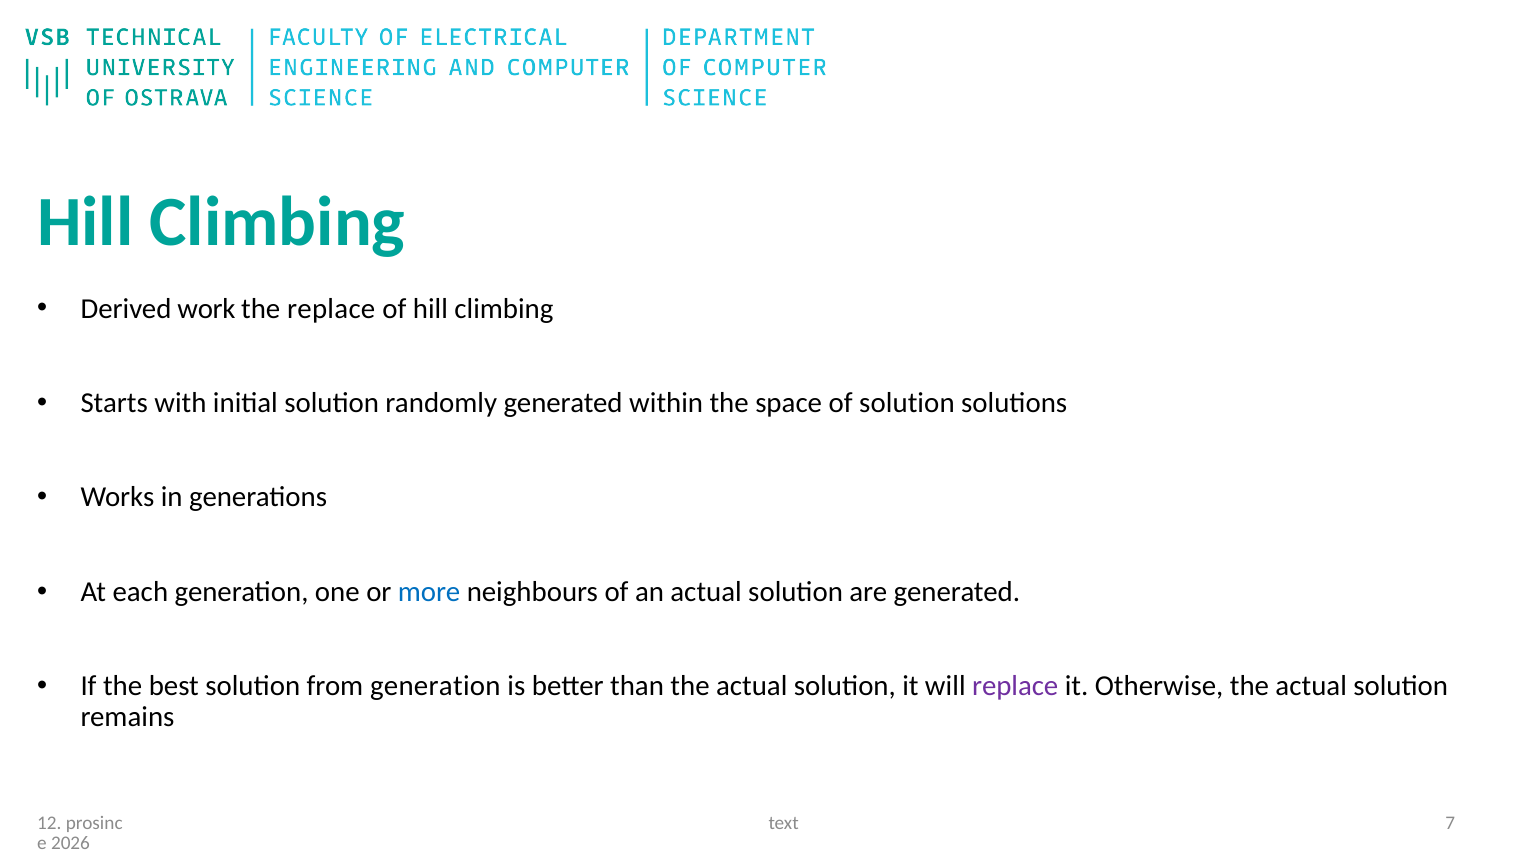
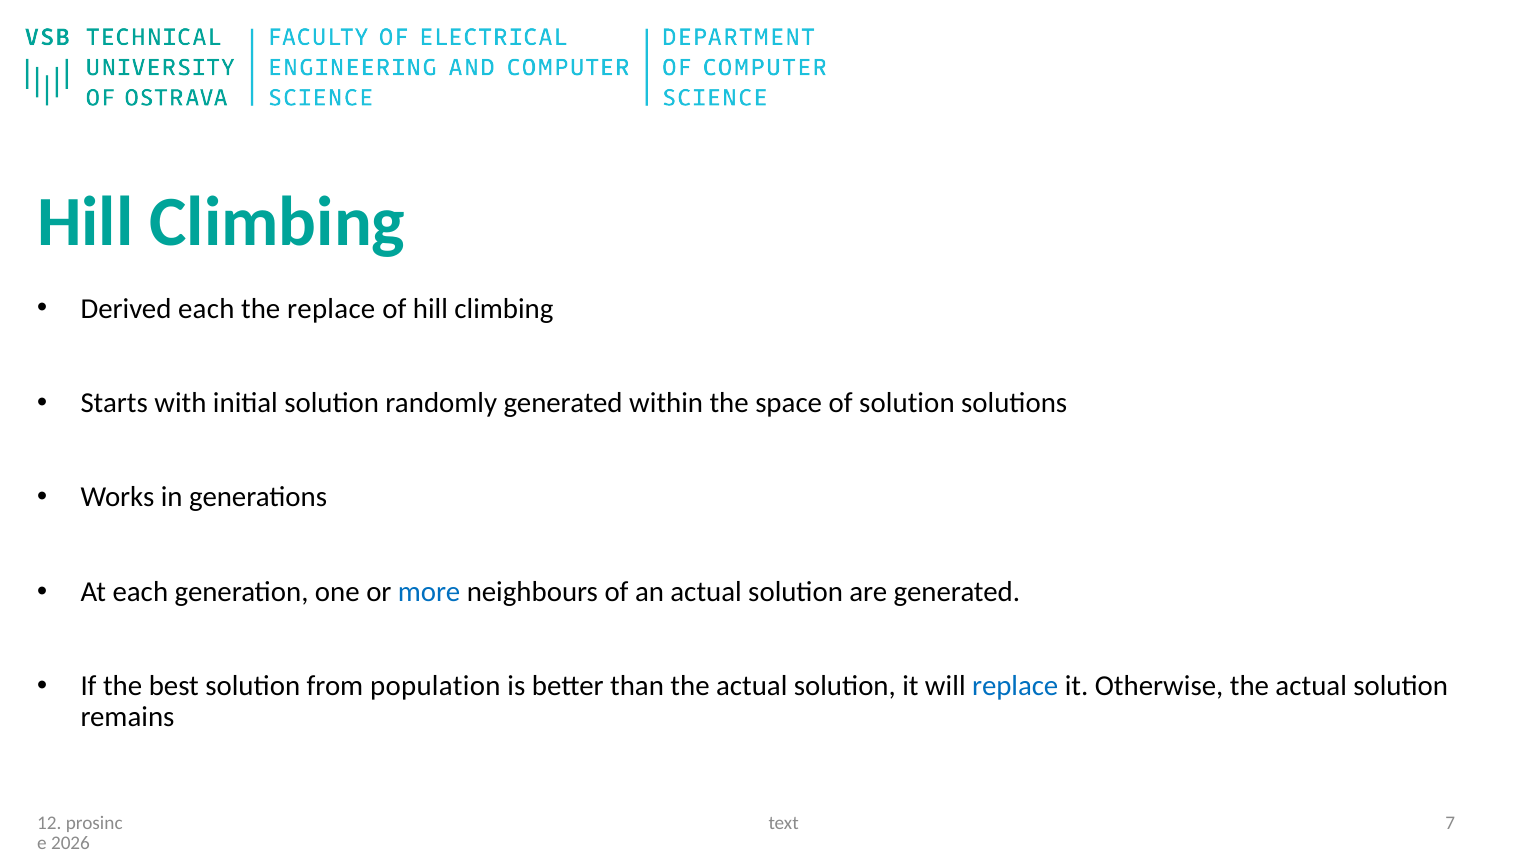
Derived work: work -> each
from generation: generation -> population
replace at (1015, 686) colour: purple -> blue
